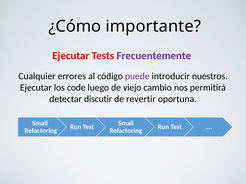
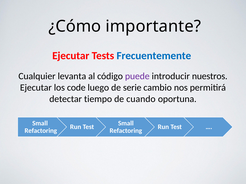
Frecuentemente colour: purple -> blue
errores: errores -> levanta
viejo: viejo -> serie
discutir: discutir -> tiempo
revertir: revertir -> cuando
